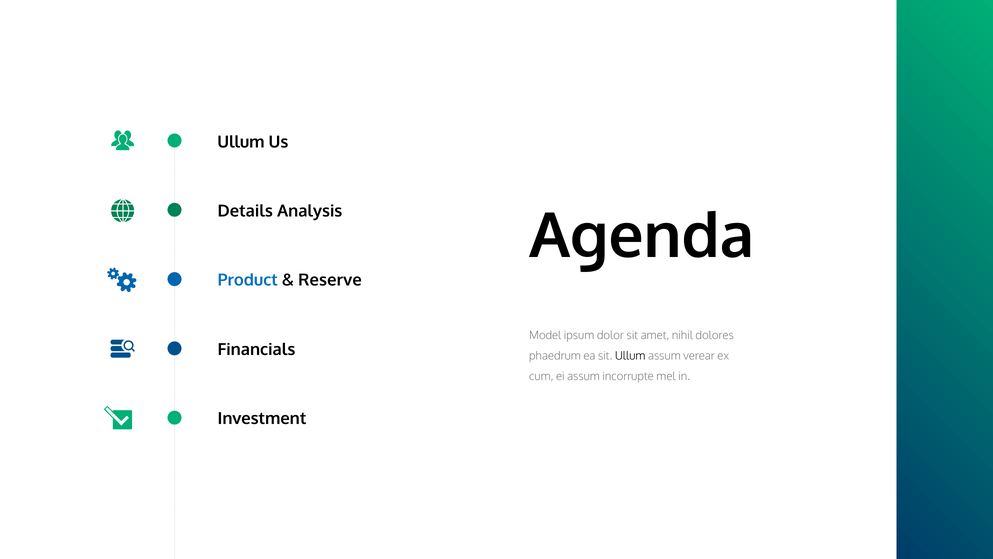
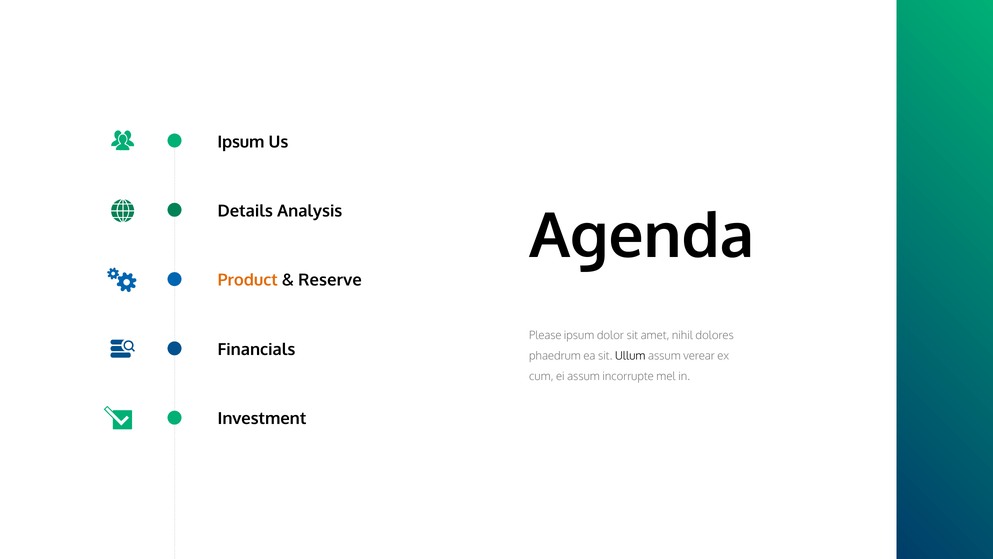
Ullum at (241, 142): Ullum -> Ipsum
Product colour: blue -> orange
Model: Model -> Please
